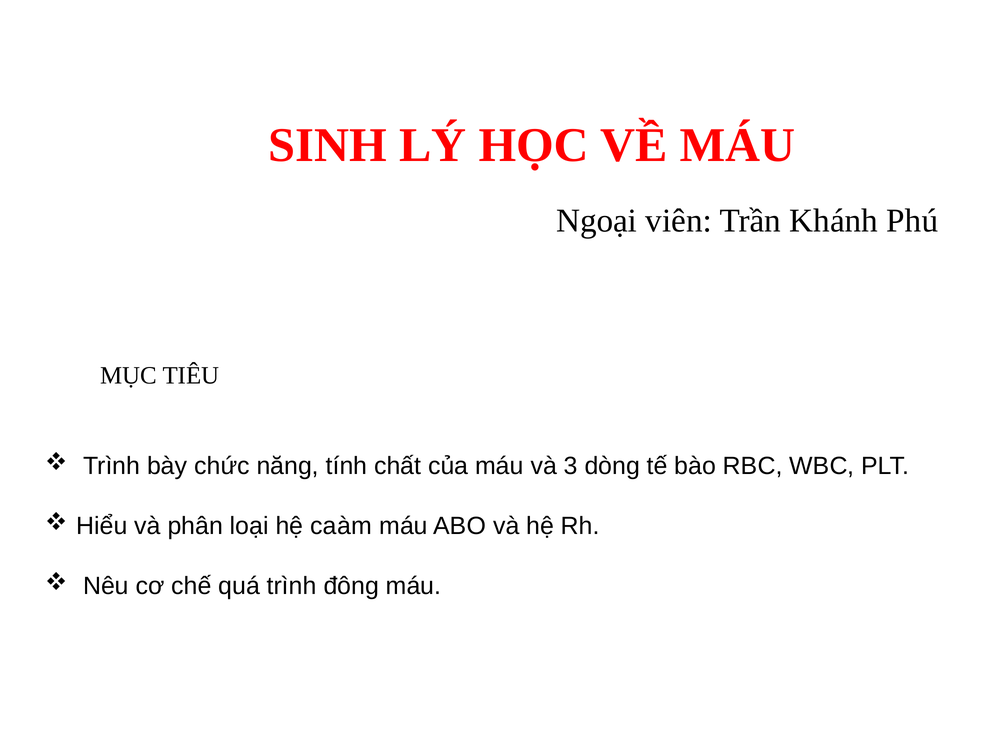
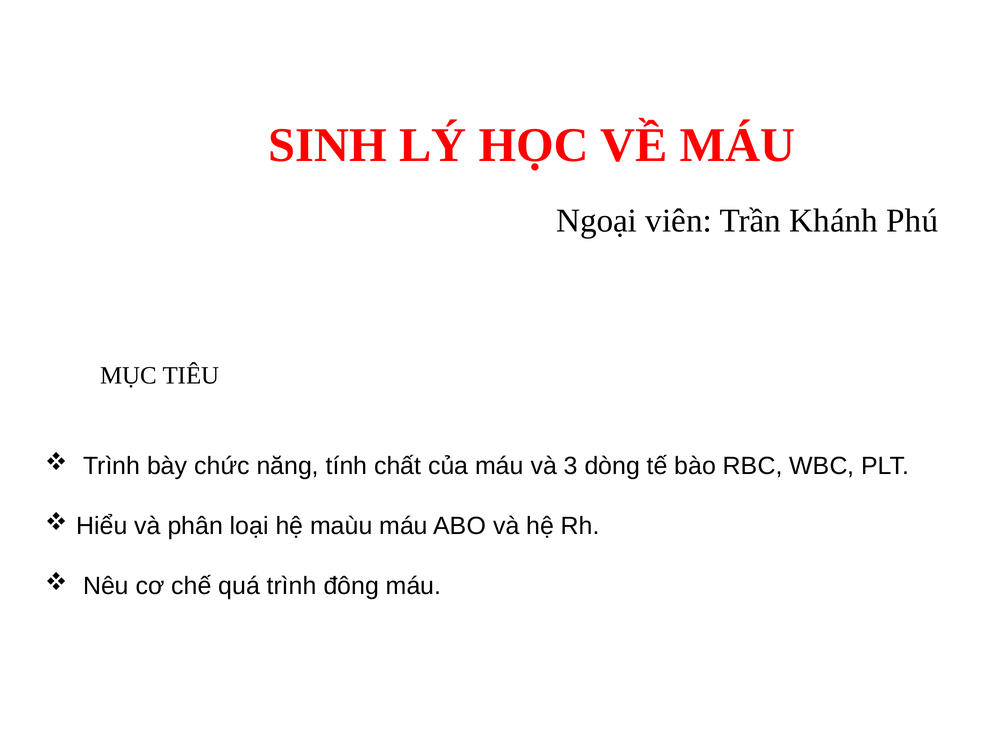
caàm: caàm -> maùu
